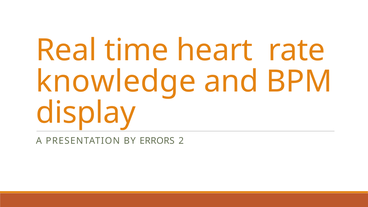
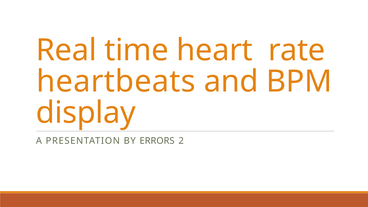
knowledge: knowledge -> heartbeats
